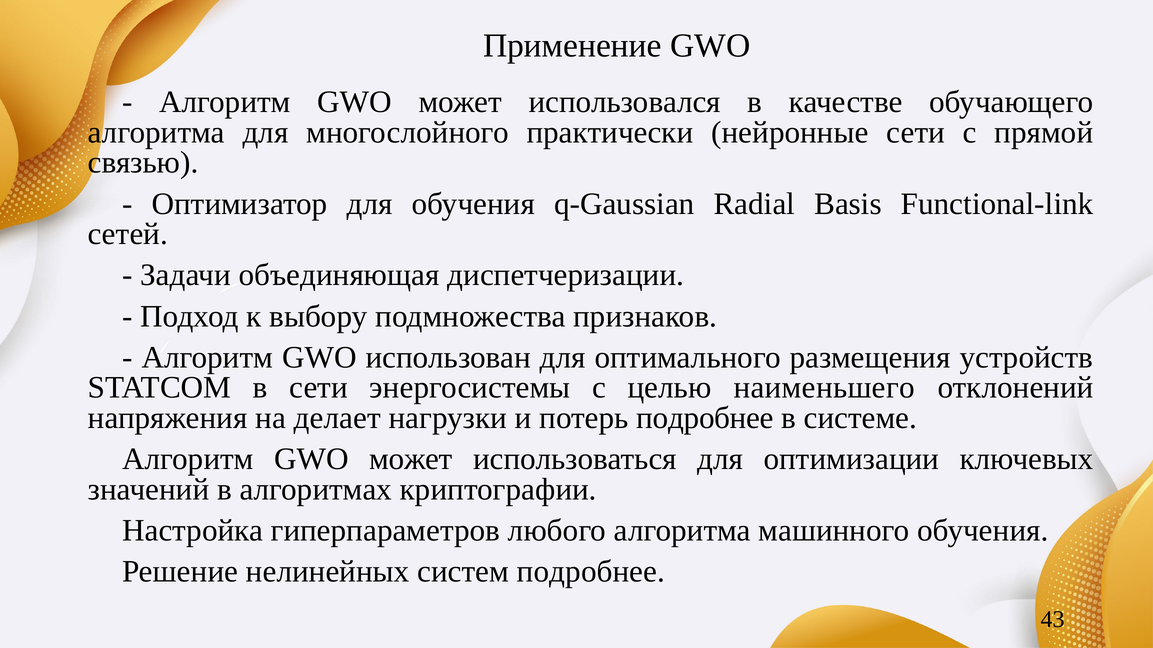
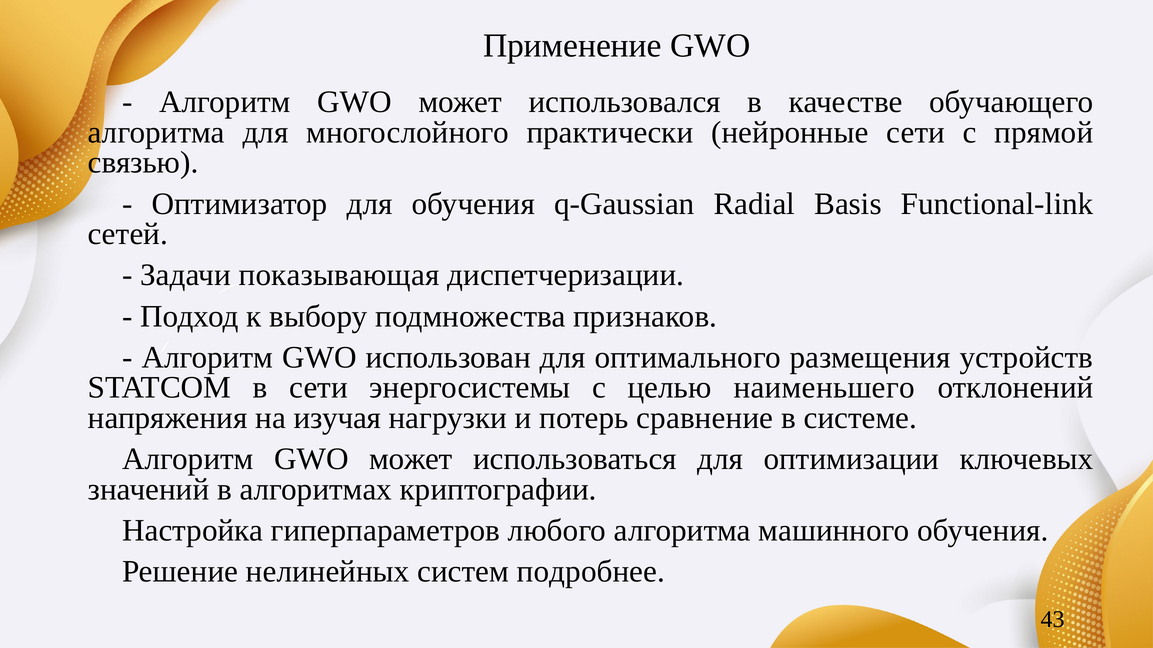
объединяющая: объединяющая -> показывающая
делает: делает -> изучая
потерь подробнее: подробнее -> сравнение
